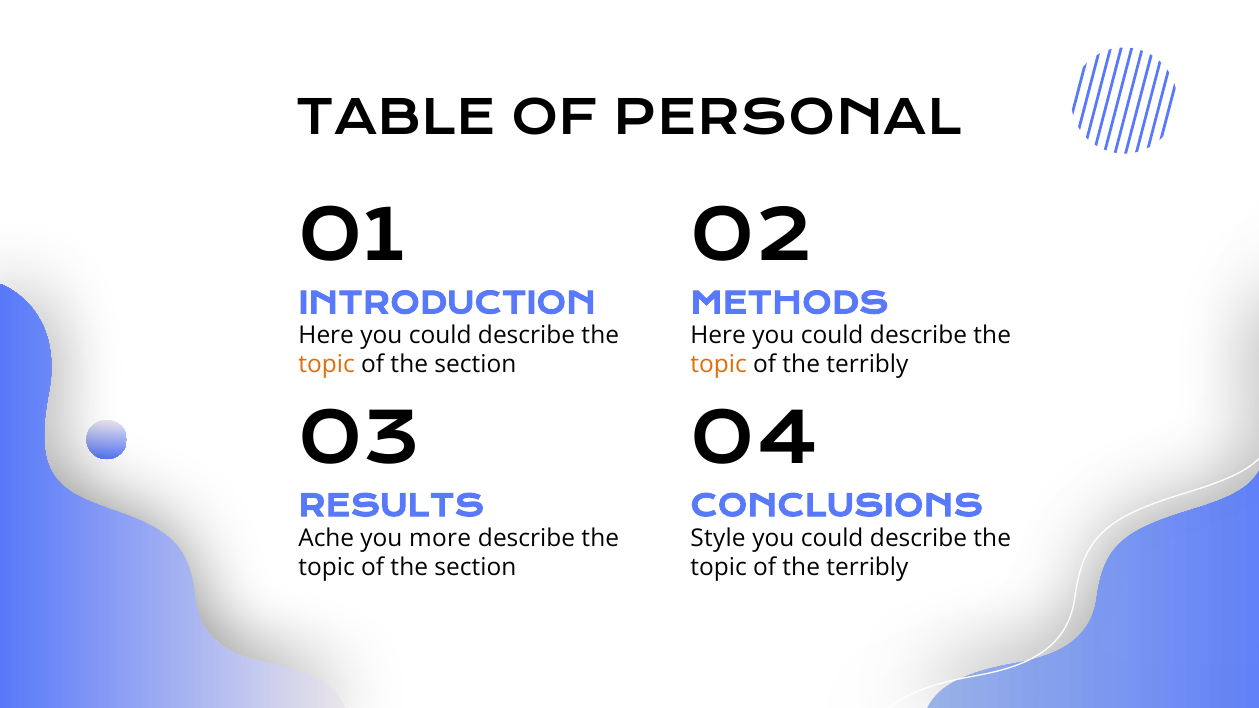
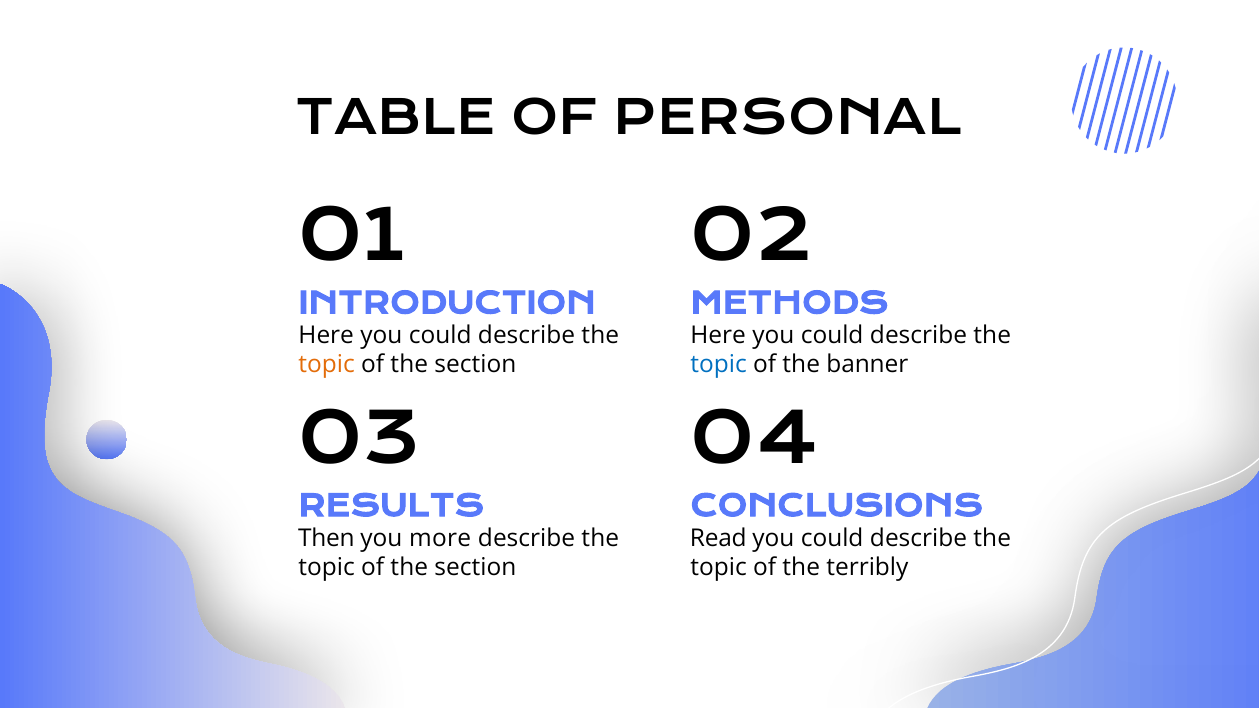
topic at (719, 365) colour: orange -> blue
terribly at (867, 365): terribly -> banner
Ache: Ache -> Then
Style: Style -> Read
